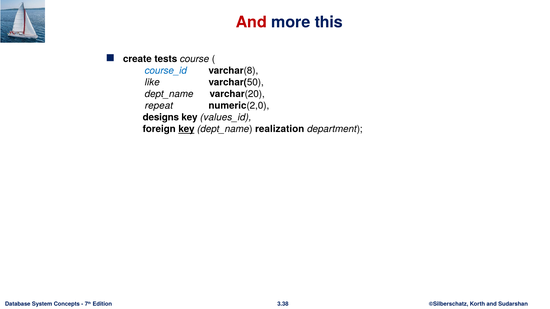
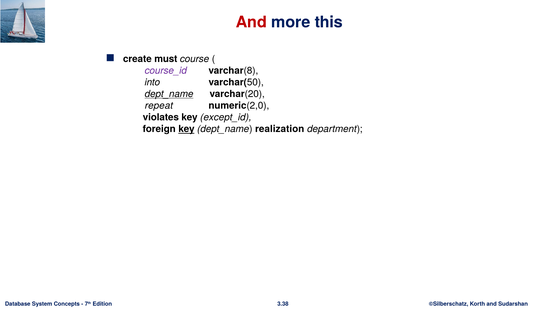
tests: tests -> must
course_id colour: blue -> purple
like: like -> into
dept_name at (169, 94) underline: none -> present
designs: designs -> violates
values_id: values_id -> except_id
